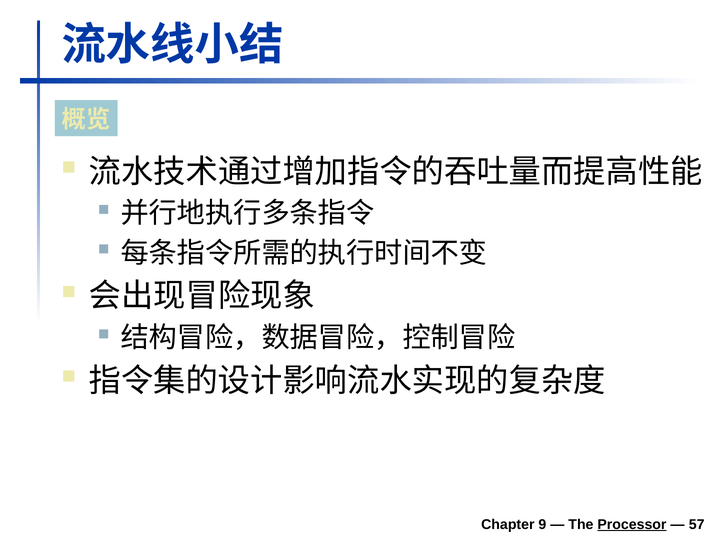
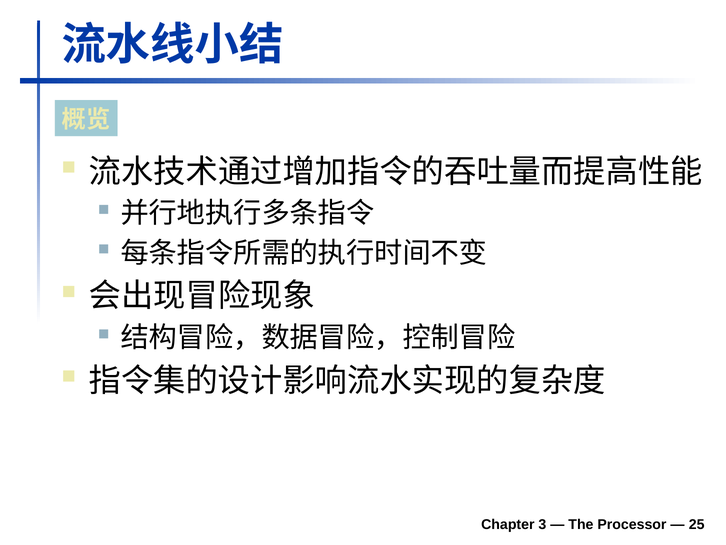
9: 9 -> 3
Processor underline: present -> none
57: 57 -> 25
